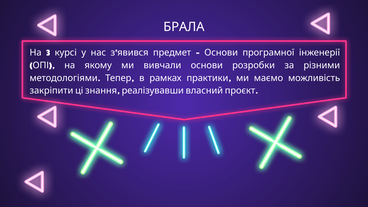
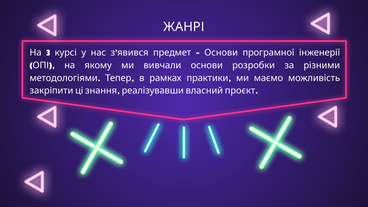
БРАЛА: БРАЛА -> ЖАНРІ
